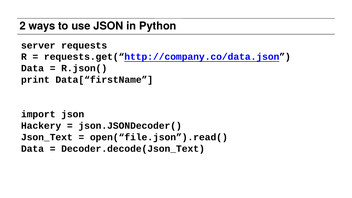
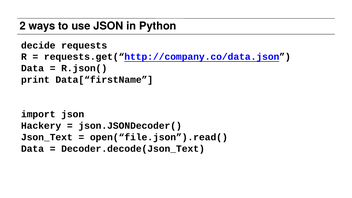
server: server -> decide
